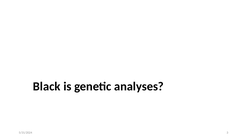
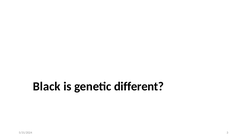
analyses: analyses -> different
